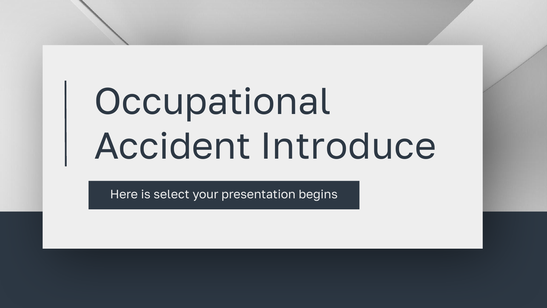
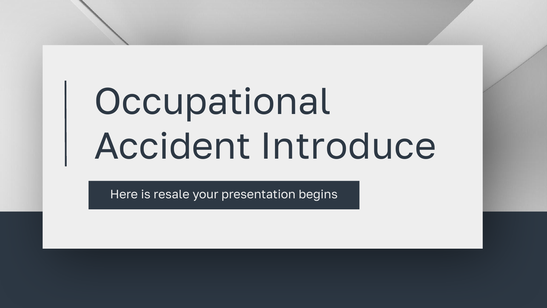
select: select -> resale
